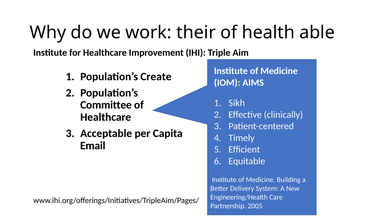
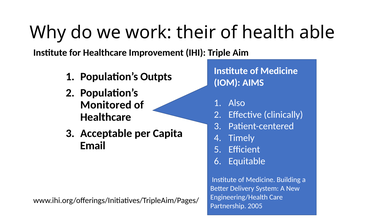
Create: Create -> Outpts
Sikh: Sikh -> Also
Committee: Committee -> Monitored
